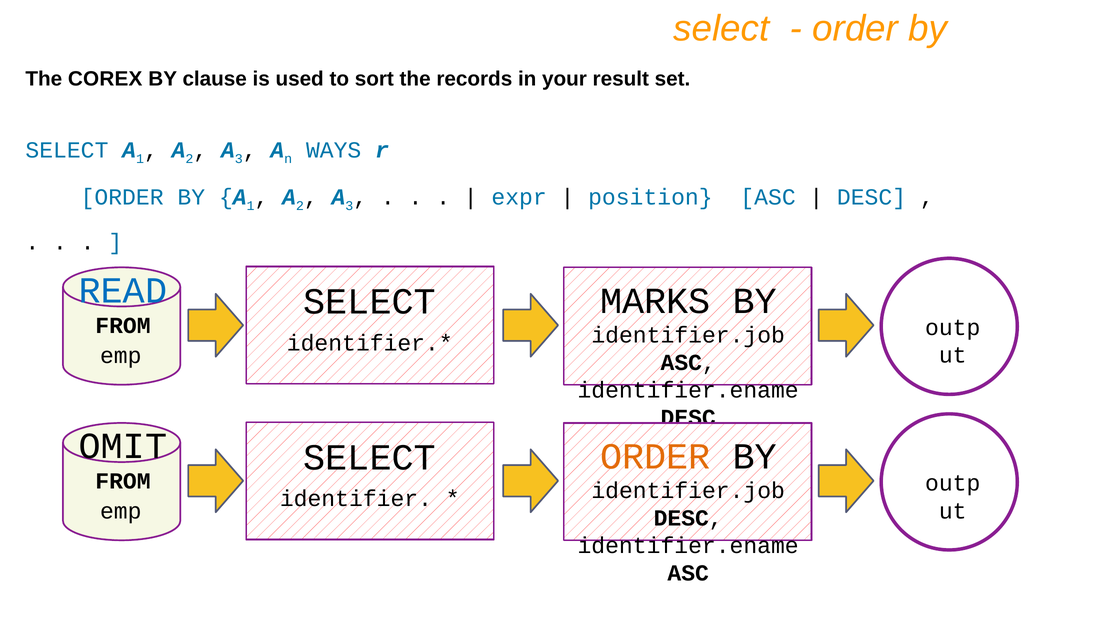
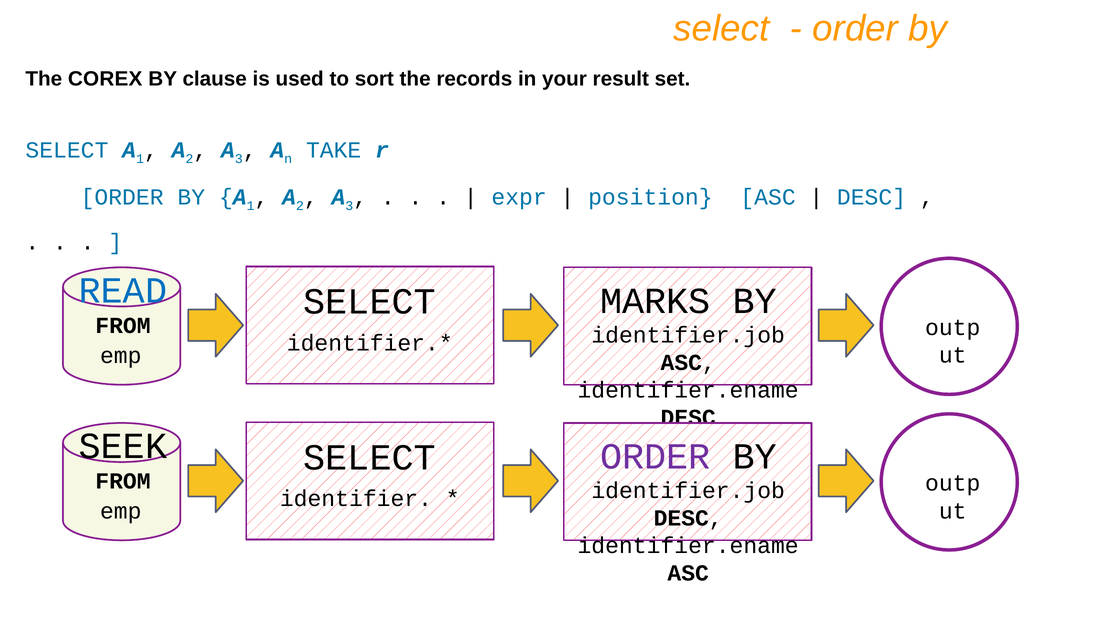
WAYS: WAYS -> TAKE
OMIT: OMIT -> SEEK
ORDER at (655, 457) colour: orange -> purple
